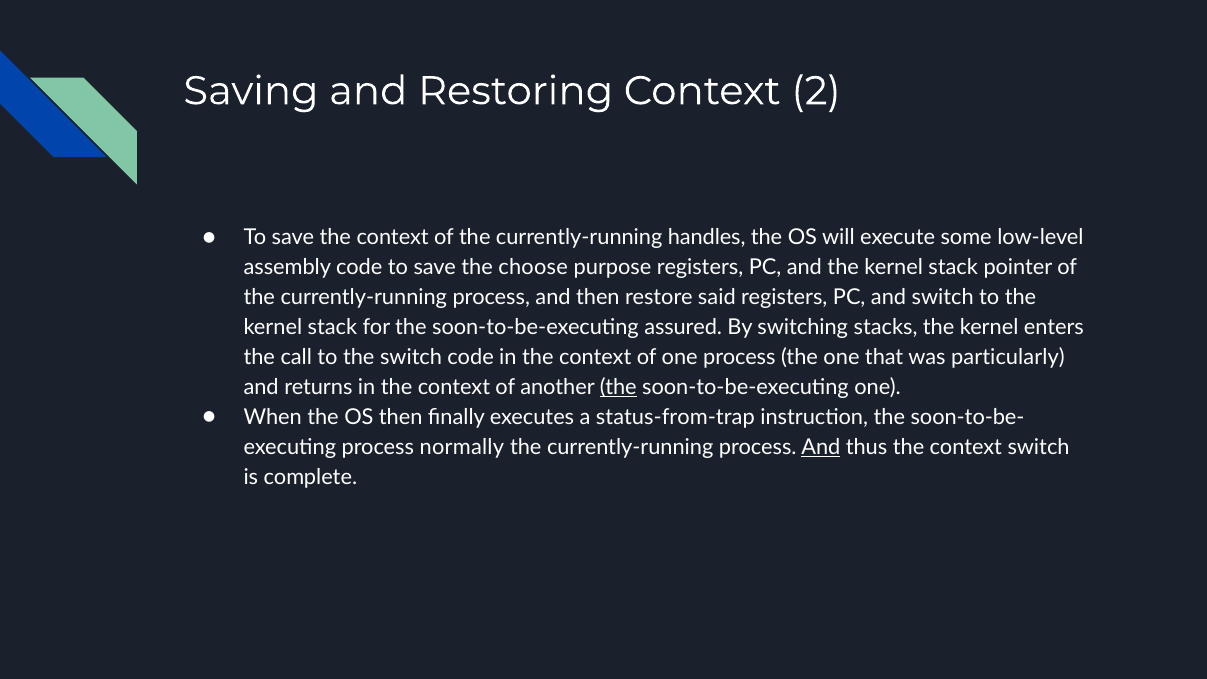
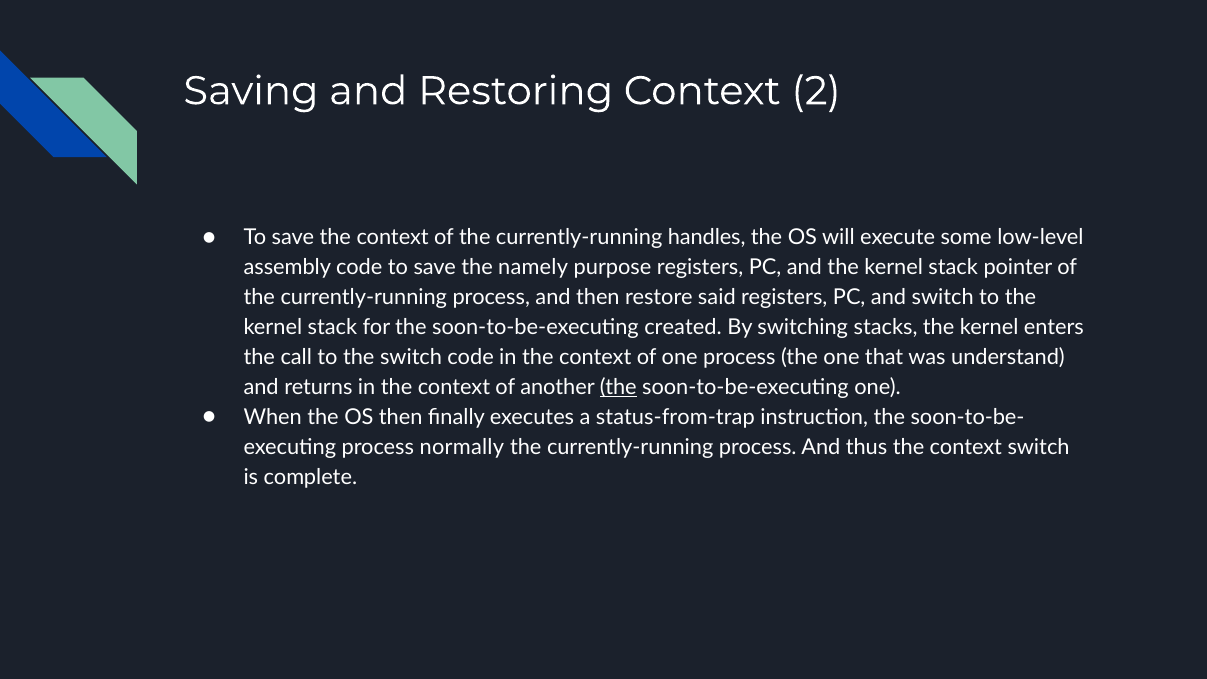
choose: choose -> namely
assured: assured -> created
particularly: particularly -> understand
And at (821, 447) underline: present -> none
